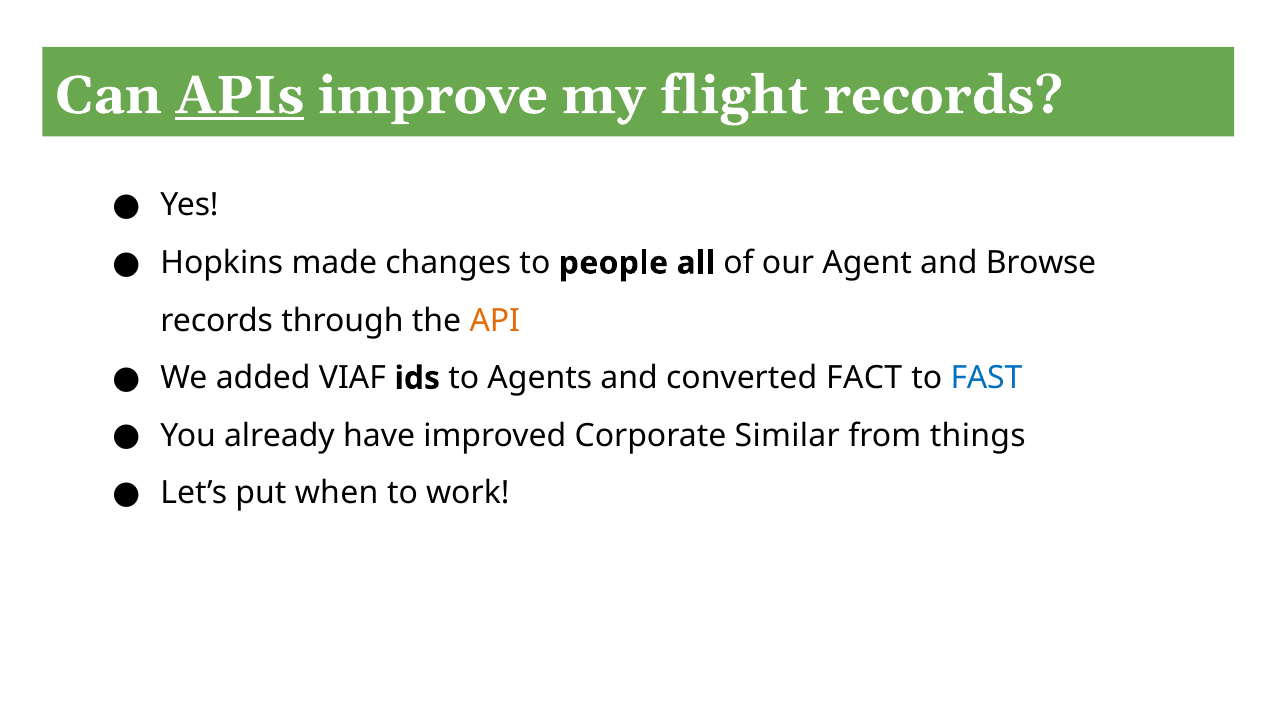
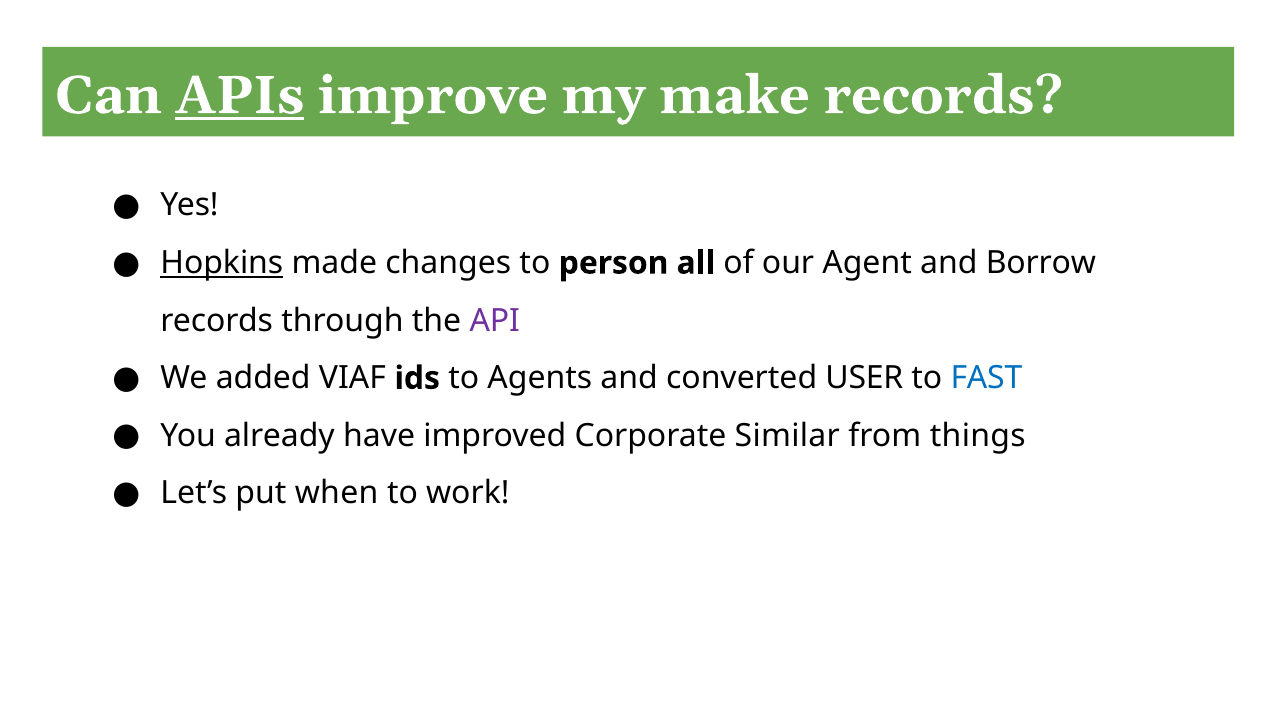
flight: flight -> make
Hopkins underline: none -> present
people: people -> person
Browse: Browse -> Borrow
API colour: orange -> purple
FACT: FACT -> USER
